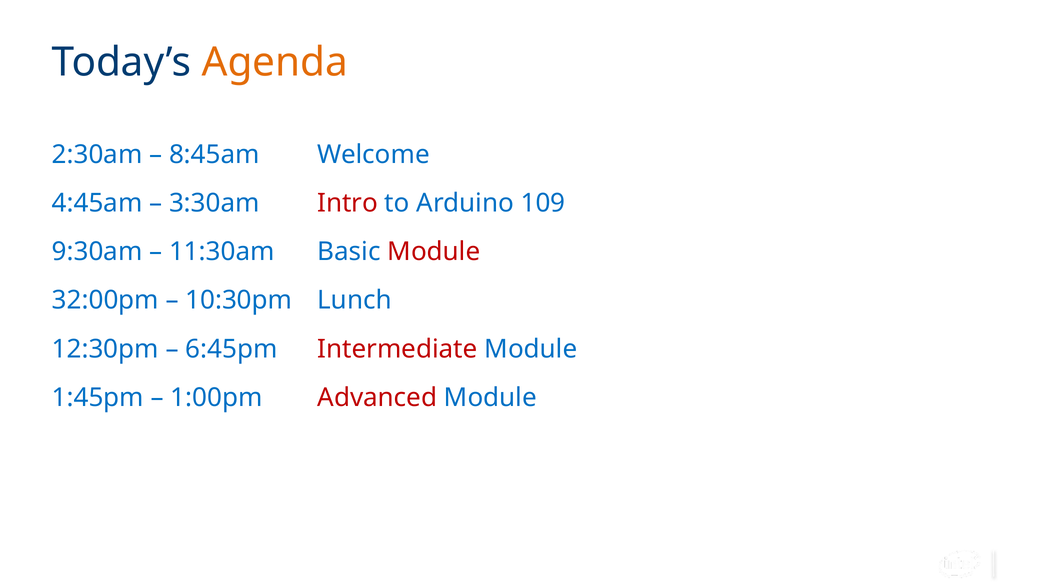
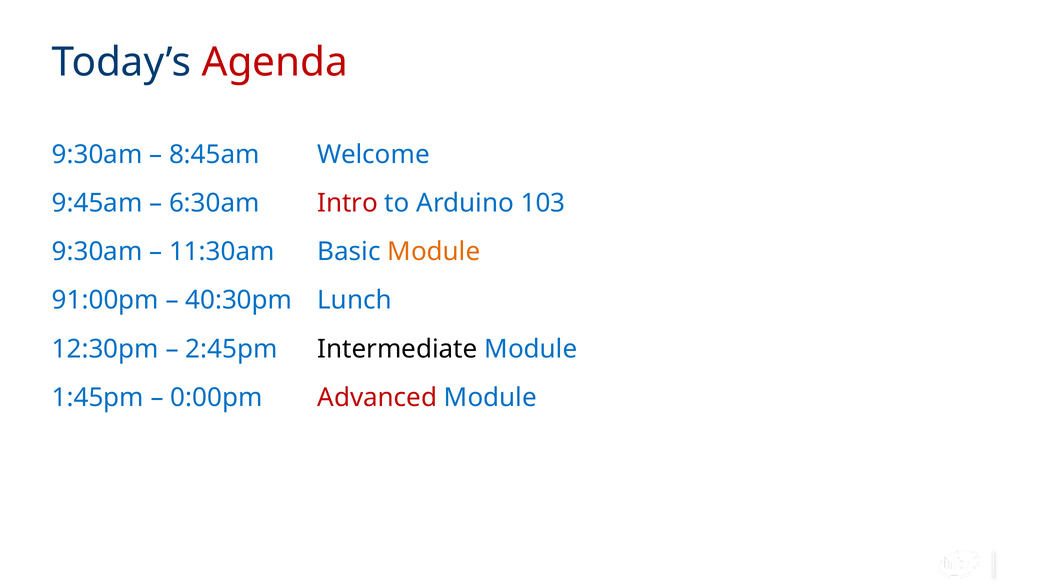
Agenda colour: orange -> red
2:30am at (97, 155): 2:30am -> 9:30am
4:45am: 4:45am -> 9:45am
3:30am: 3:30am -> 6:30am
109: 109 -> 103
Module at (434, 252) colour: red -> orange
32:00pm: 32:00pm -> 91:00pm
10:30pm: 10:30pm -> 40:30pm
6:45pm: 6:45pm -> 2:45pm
Intermediate colour: red -> black
1:00pm: 1:00pm -> 0:00pm
